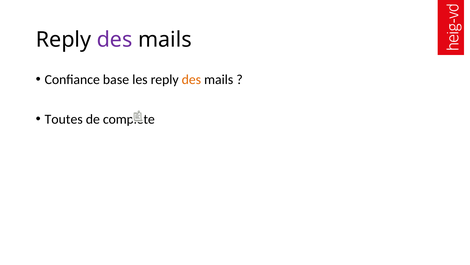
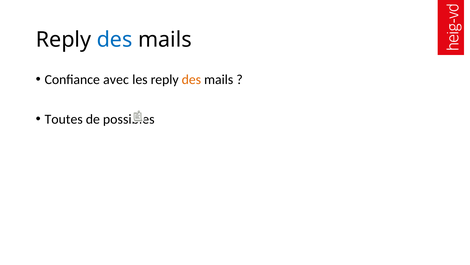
des at (115, 39) colour: purple -> blue
base: base -> avec
complète: complète -> possibles
